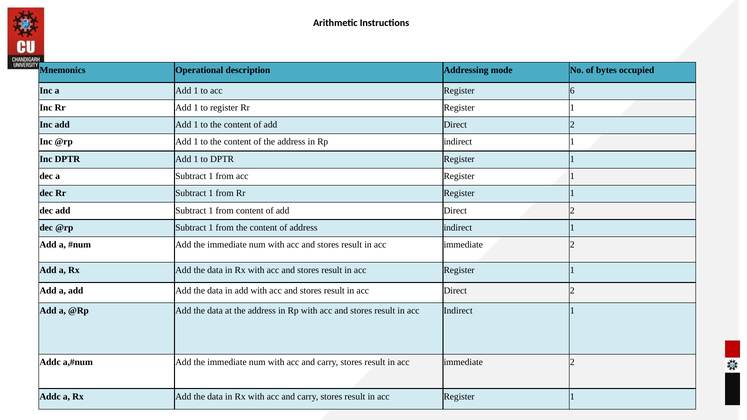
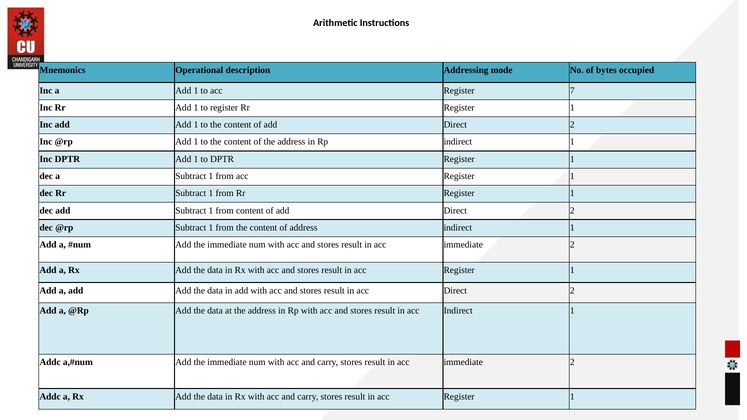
6: 6 -> 7
